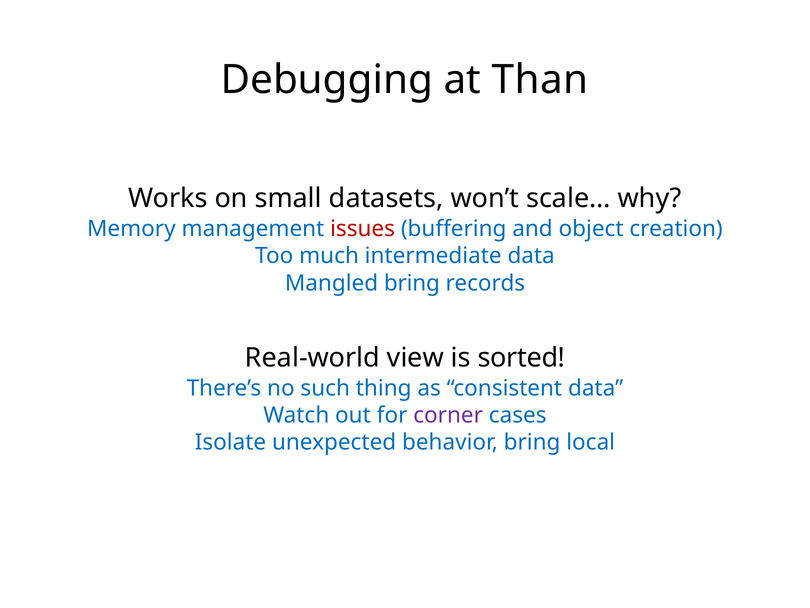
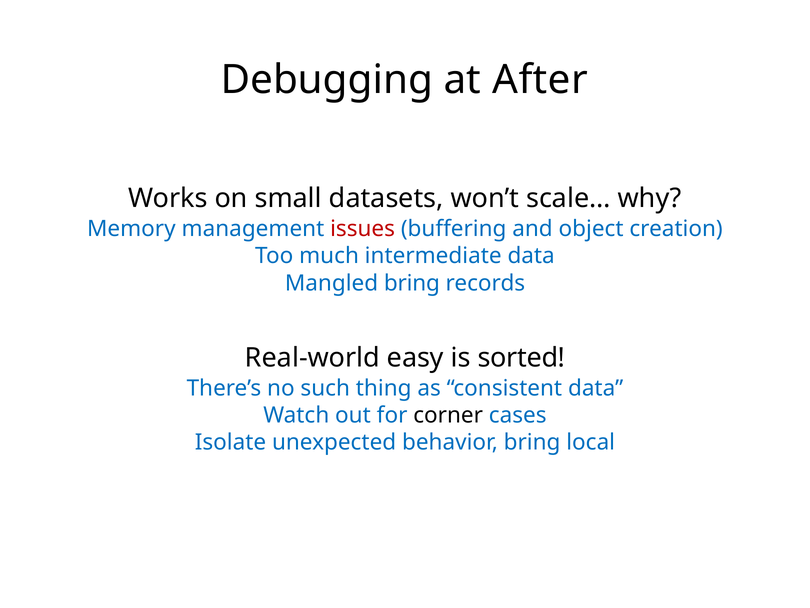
Than: Than -> After
view: view -> easy
corner colour: purple -> black
